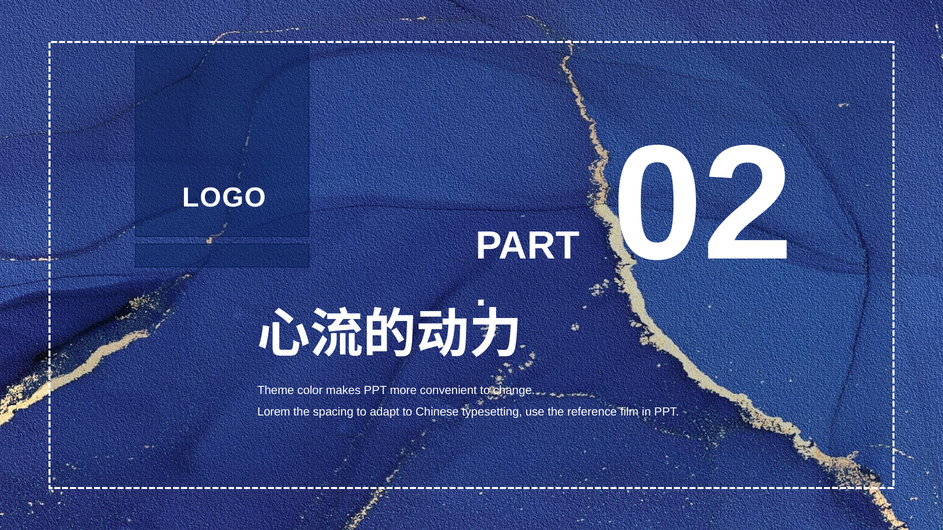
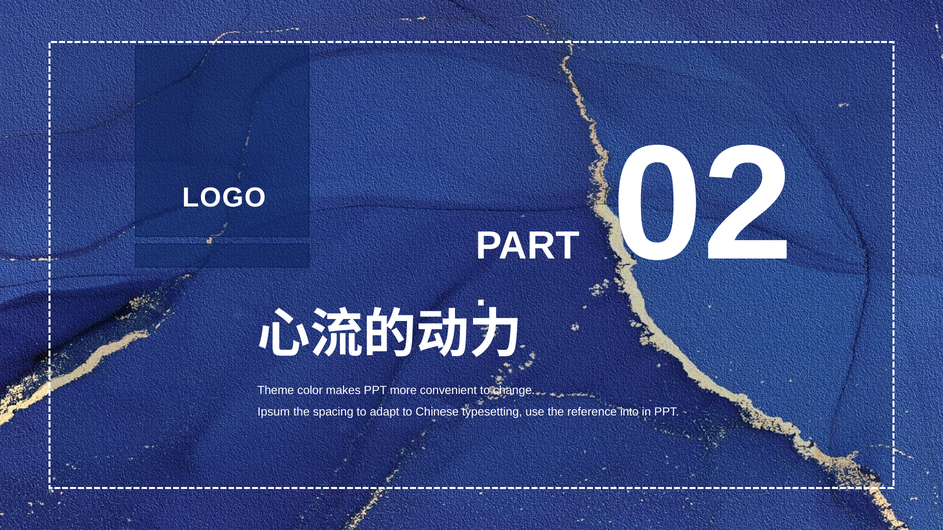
Lorem: Lorem -> Ipsum
film: film -> into
